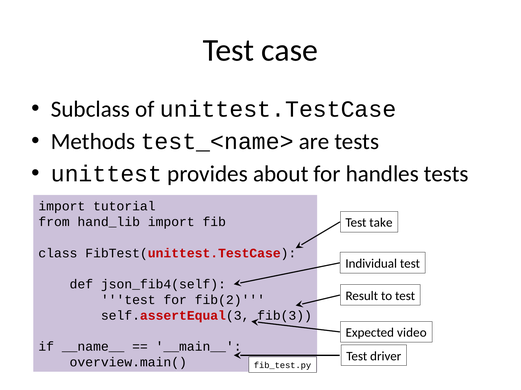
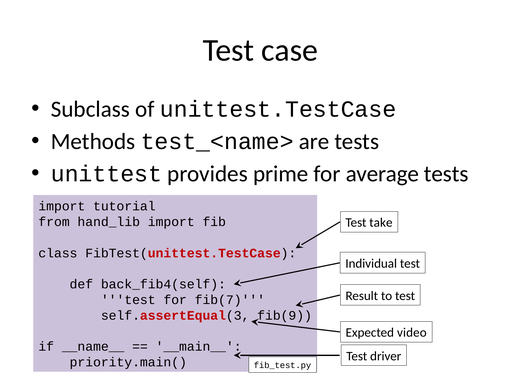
about: about -> prime
handles: handles -> average
json_fib4(self: json_fib4(self -> back_fib4(self
fib(2: fib(2 -> fib(7
fib(3: fib(3 -> fib(9
overview.main(: overview.main( -> priority.main(
